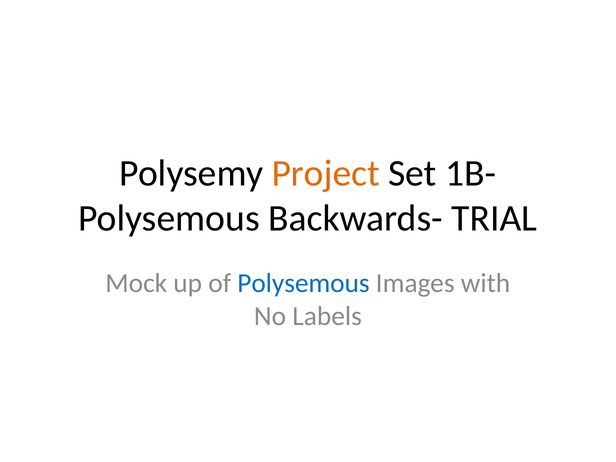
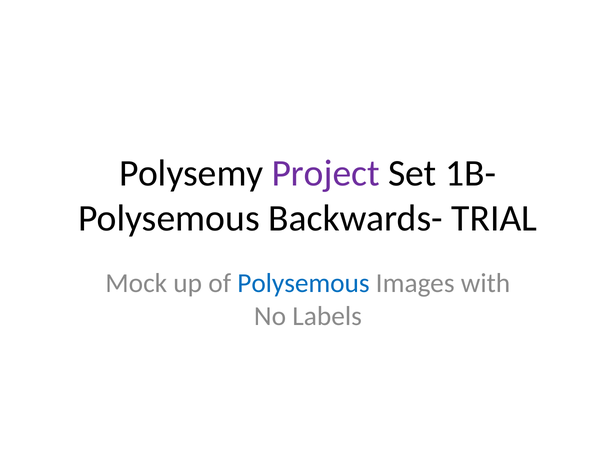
Project colour: orange -> purple
